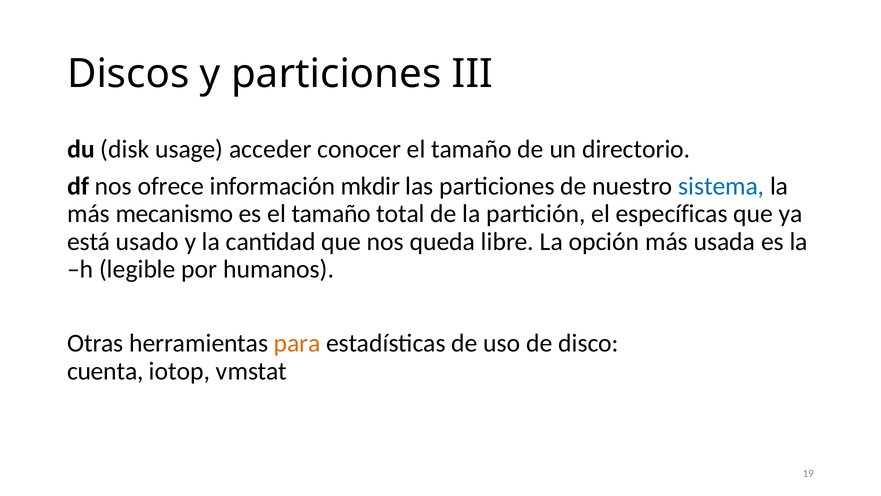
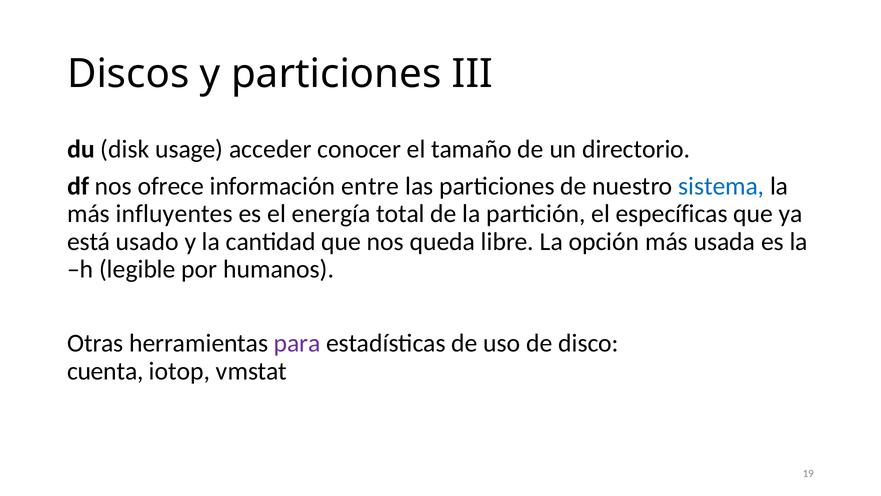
mkdir: mkdir -> entre
mecanismo: mecanismo -> influyentes
es el tamaño: tamaño -> energía
para colour: orange -> purple
